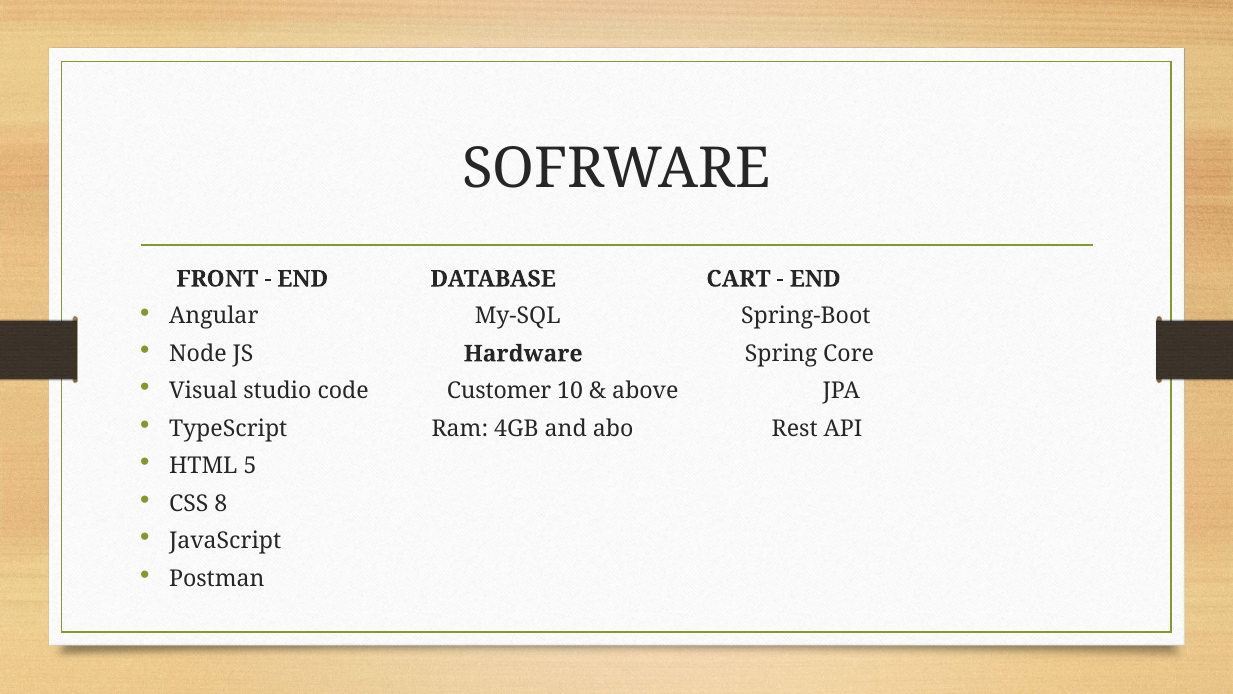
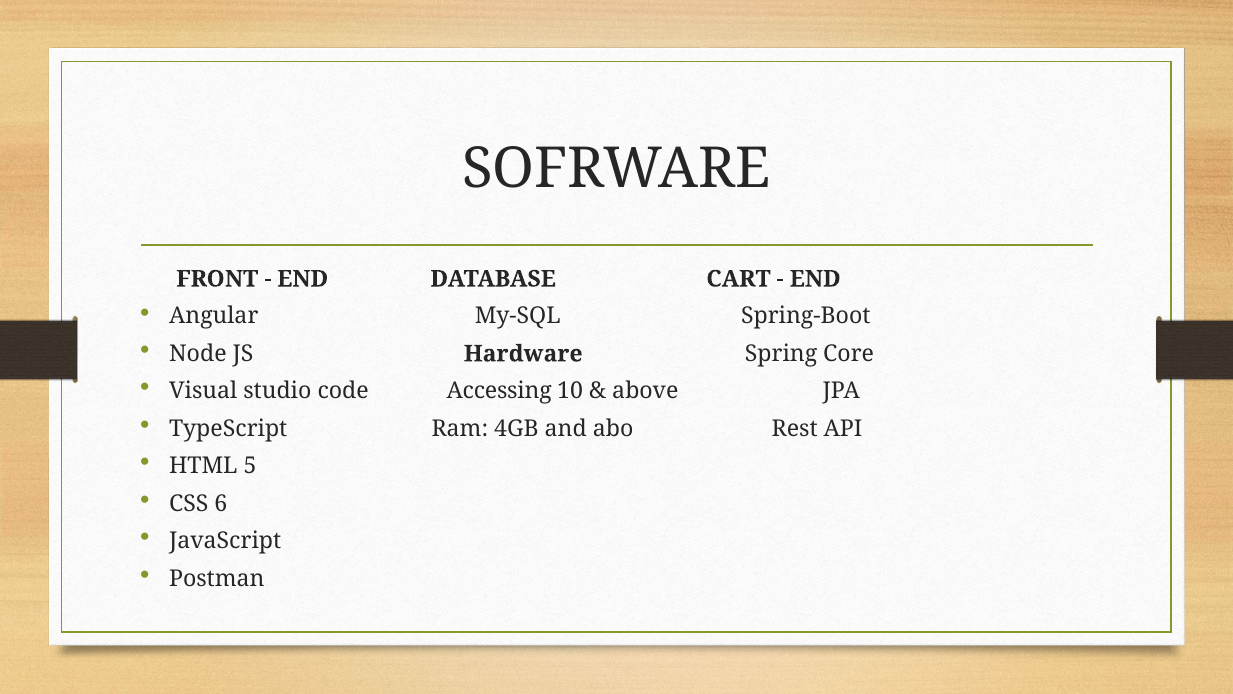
Customer: Customer -> Accessing
8: 8 -> 6
